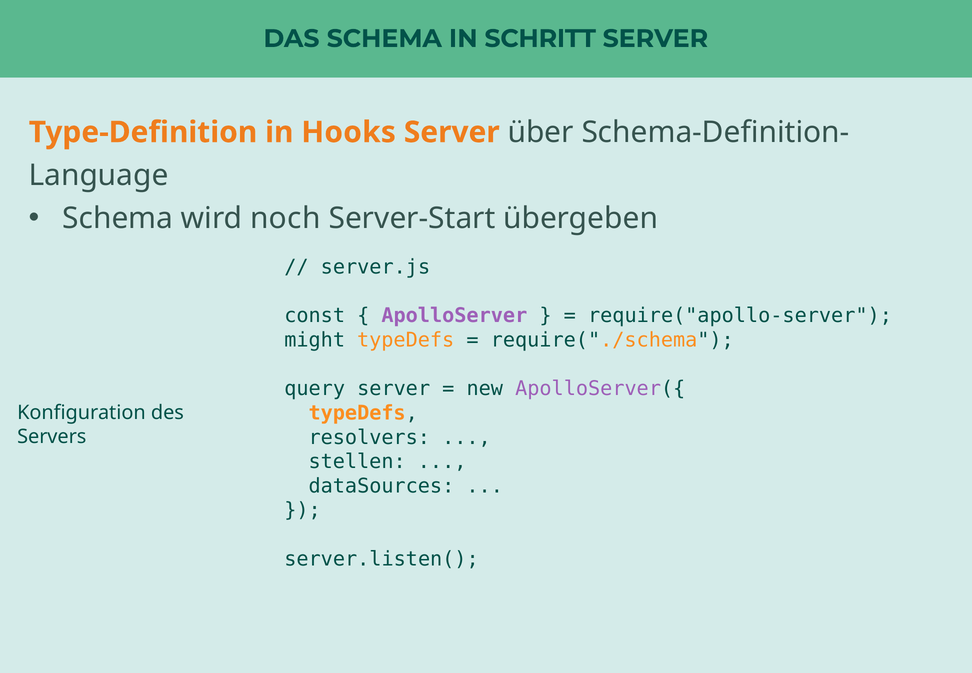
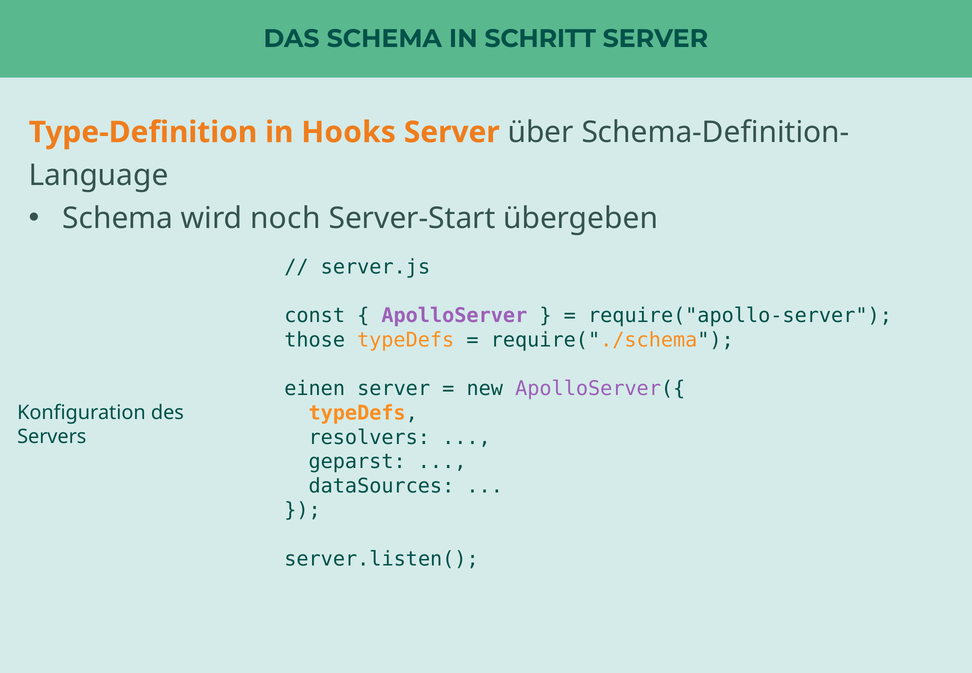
might: might -> those
query: query -> einen
stellen: stellen -> geparst
